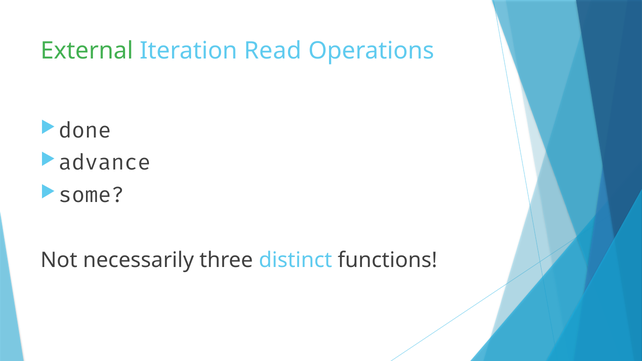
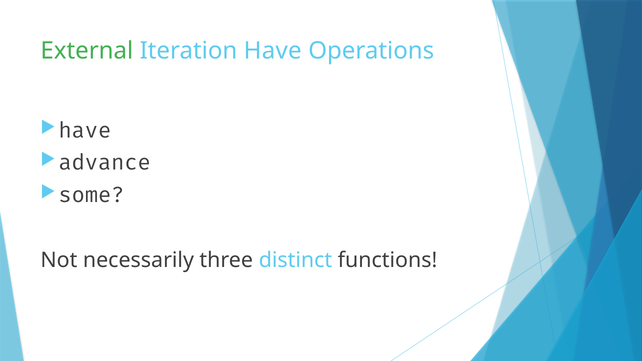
Iteration Read: Read -> Have
done at (85, 131): done -> have
